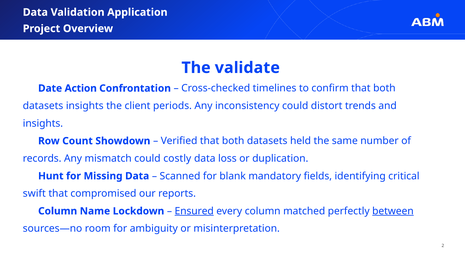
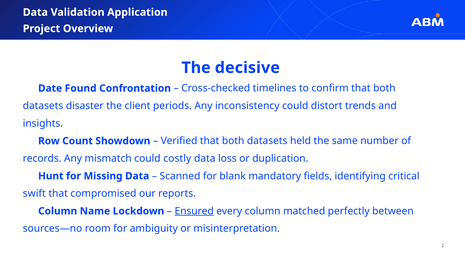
validate: validate -> decisive
Action: Action -> Found
datasets insights: insights -> disaster
between underline: present -> none
